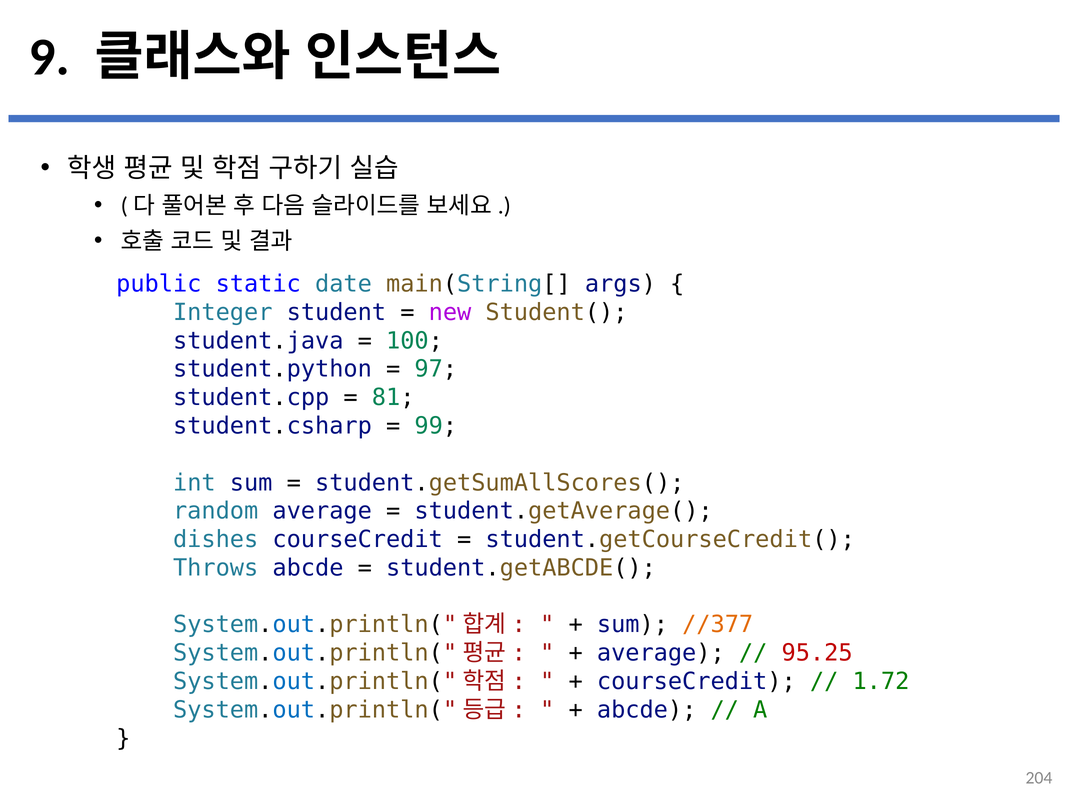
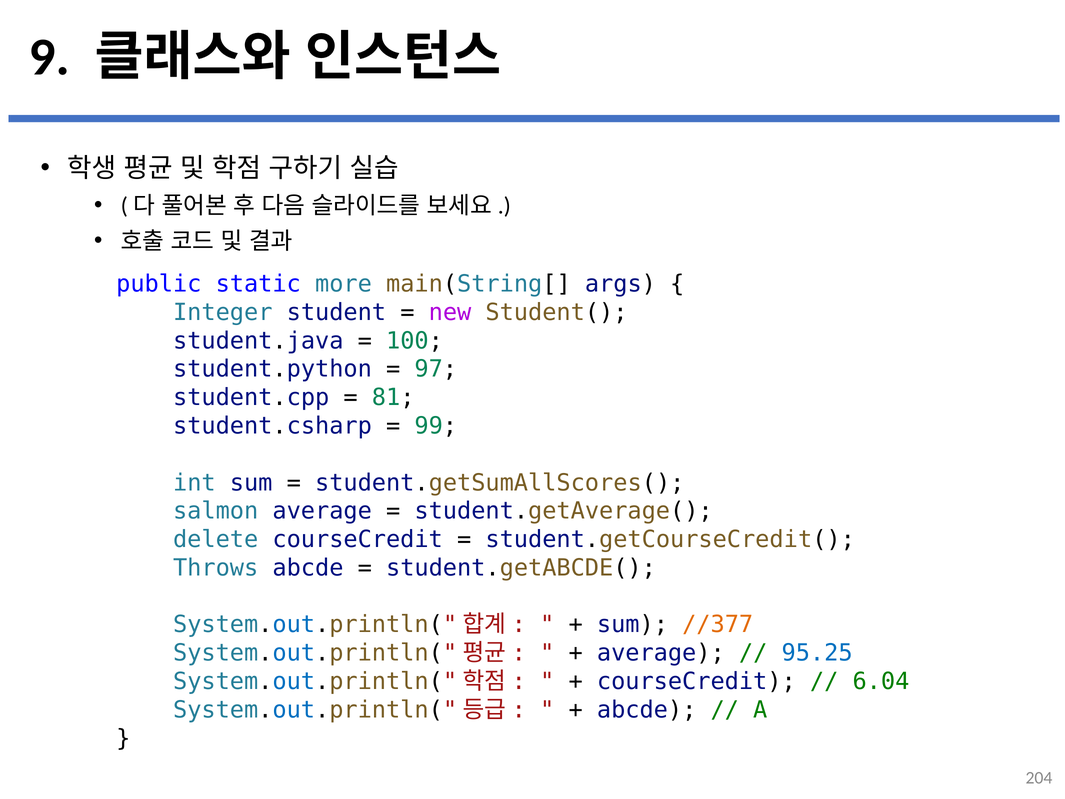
date: date -> more
random: random -> salmon
dishes: dishes -> delete
95.25 colour: red -> blue
1.72: 1.72 -> 6.04
